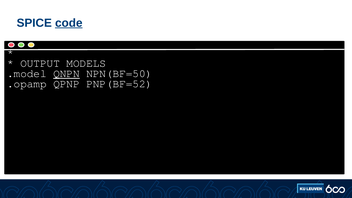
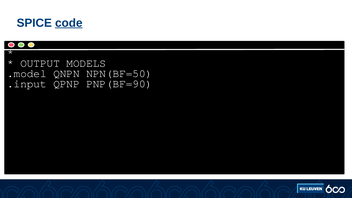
QNPN underline: present -> none
.opamp: .opamp -> .input
PNP(BF=52: PNP(BF=52 -> PNP(BF=90
